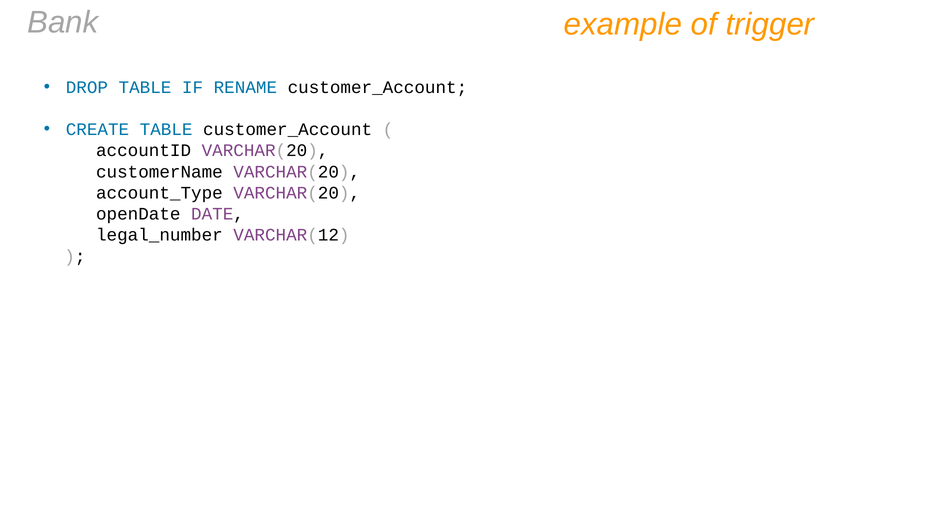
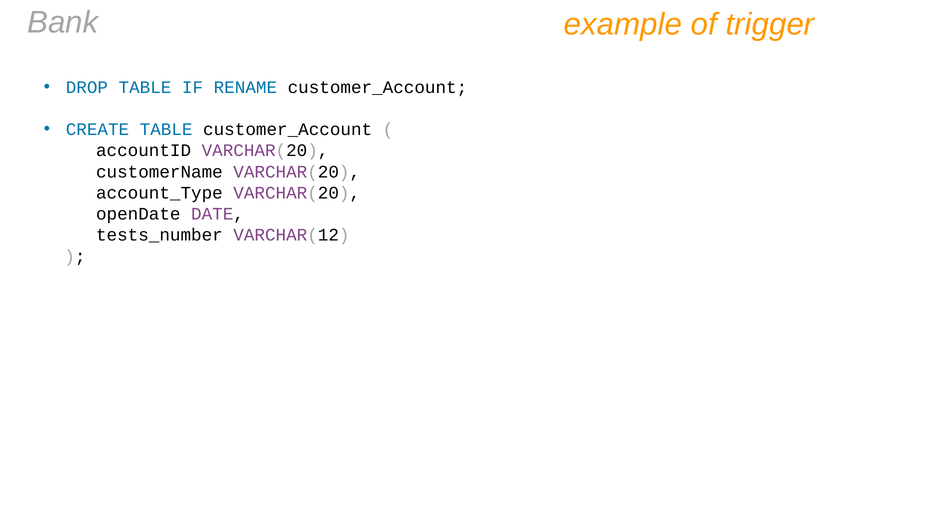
legal_number: legal_number -> tests_number
